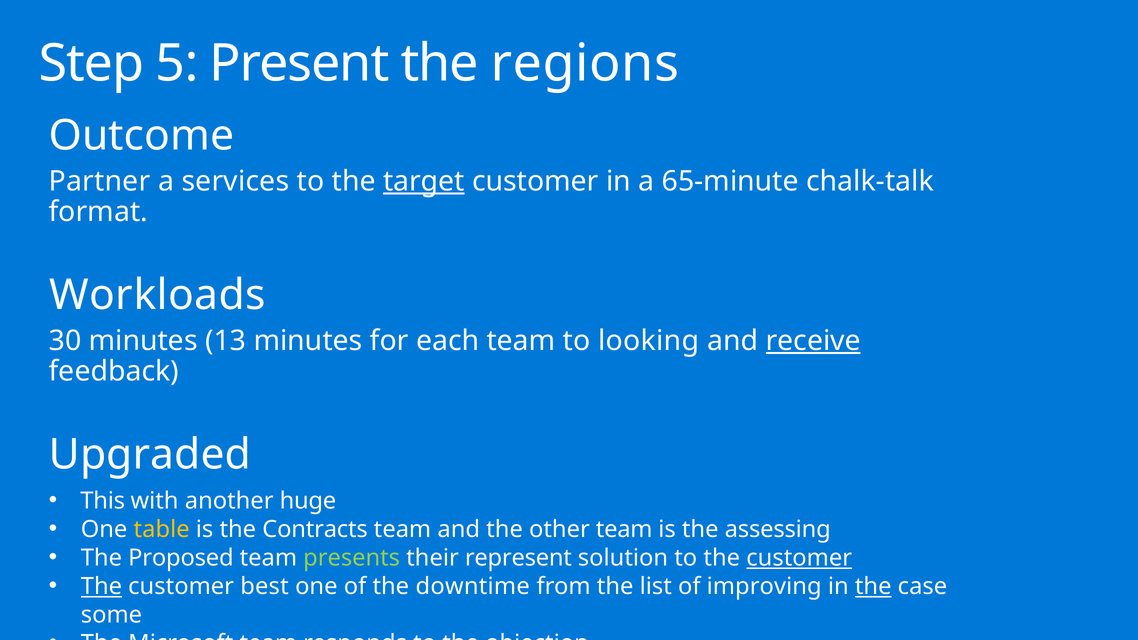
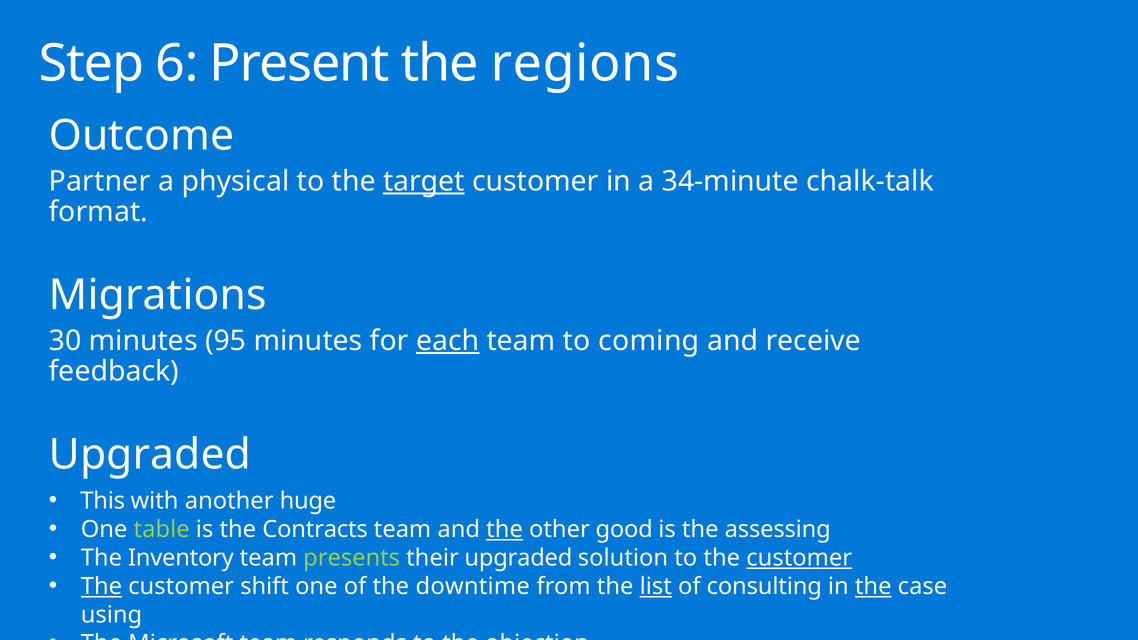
5: 5 -> 6
services: services -> physical
65-minute: 65-minute -> 34-minute
Workloads: Workloads -> Migrations
13: 13 -> 95
each underline: none -> present
looking: looking -> coming
receive underline: present -> none
table colour: yellow -> light green
the at (505, 530) underline: none -> present
other team: team -> good
Proposed: Proposed -> Inventory
their represent: represent -> upgraded
best: best -> shift
list underline: none -> present
improving: improving -> consulting
some: some -> using
